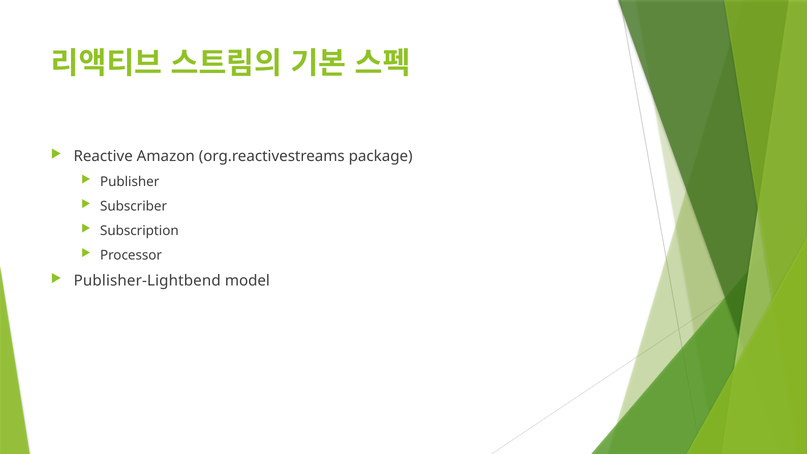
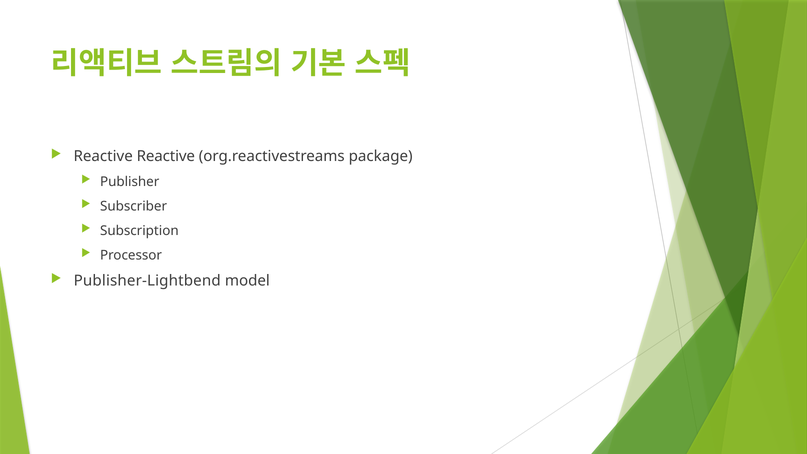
Reactive Amazon: Amazon -> Reactive
